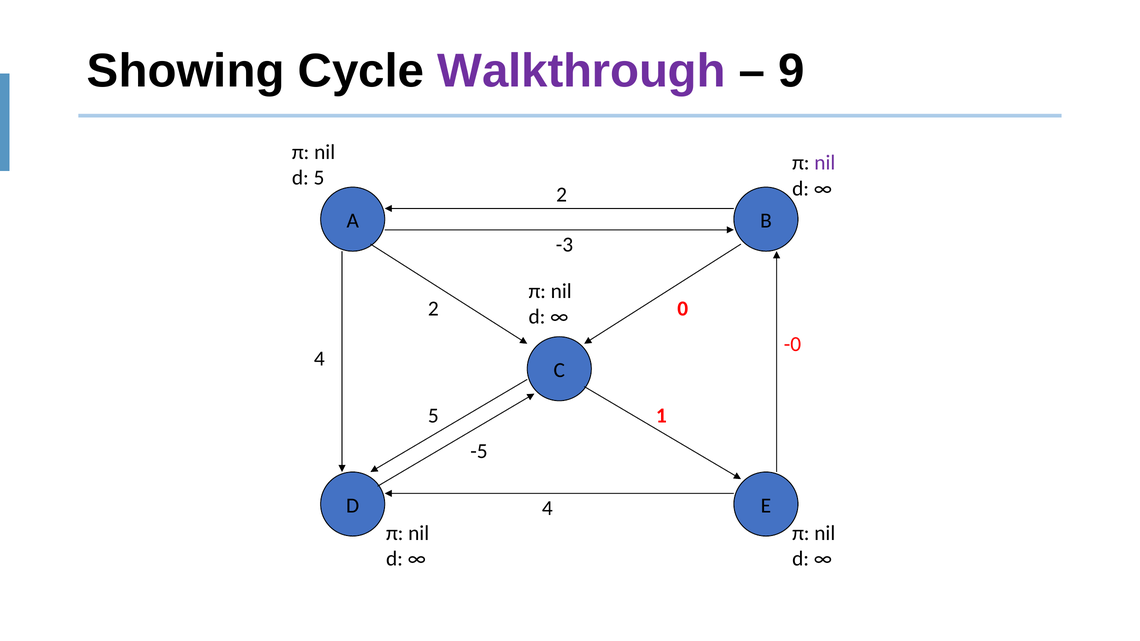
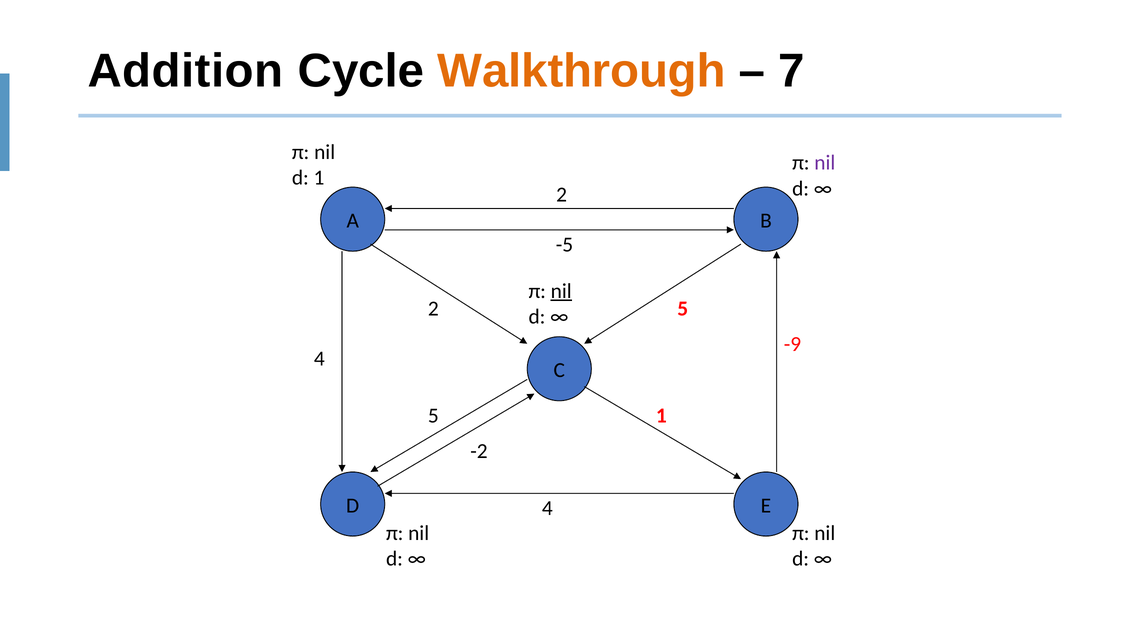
Showing: Showing -> Addition
Walkthrough colour: purple -> orange
9: 9 -> 7
d 5: 5 -> 1
-3: -3 -> -5
nil at (561, 291) underline: none -> present
2 0: 0 -> 5
-0: -0 -> -9
-5: -5 -> -2
